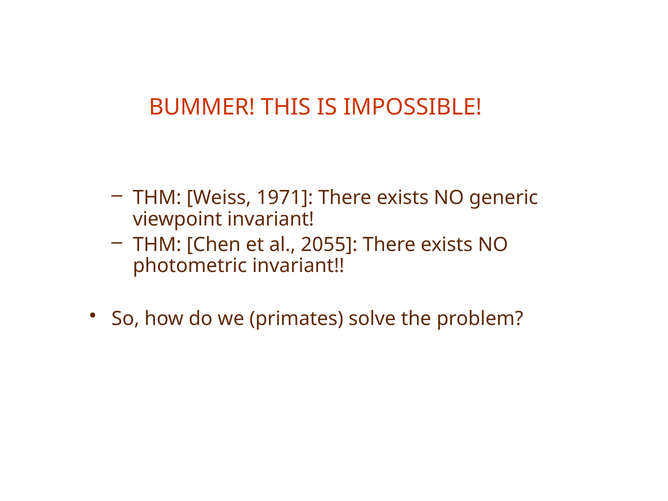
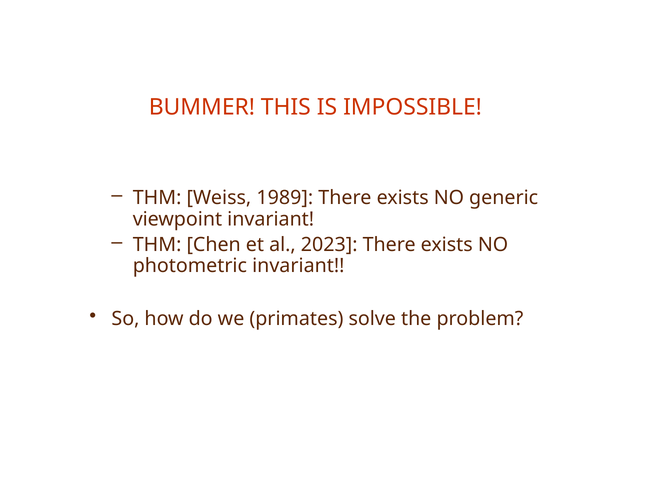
1971: 1971 -> 1989
2055: 2055 -> 2023
